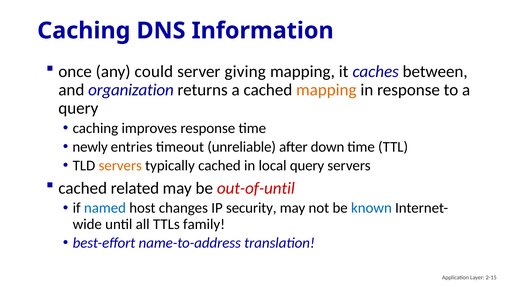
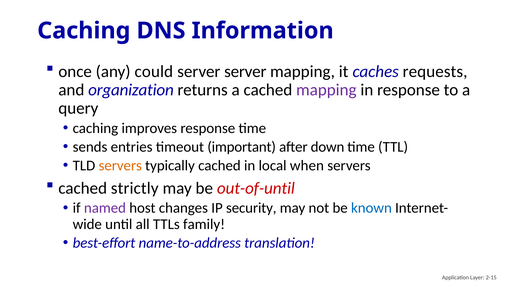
server giving: giving -> server
between: between -> requests
mapping at (326, 90) colour: orange -> purple
newly: newly -> sends
unreliable: unreliable -> important
local query: query -> when
related: related -> strictly
named colour: blue -> purple
